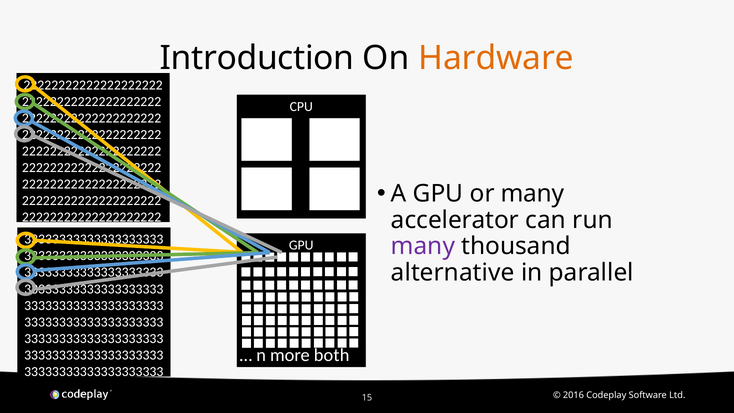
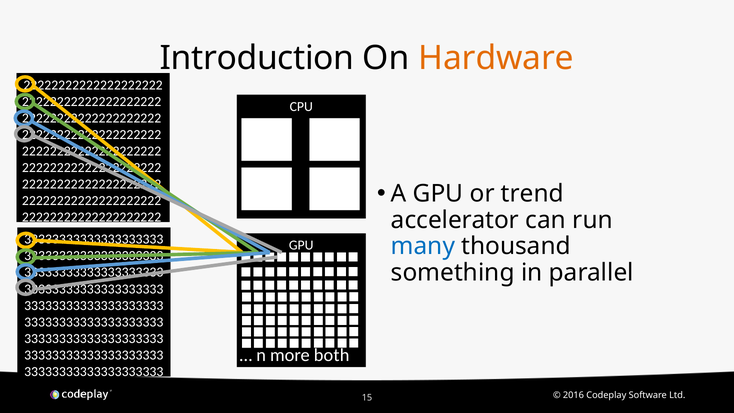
or many: many -> trend
many at (423, 246) colour: purple -> blue
alternative: alternative -> something
